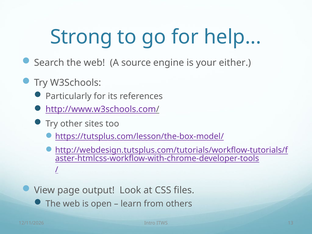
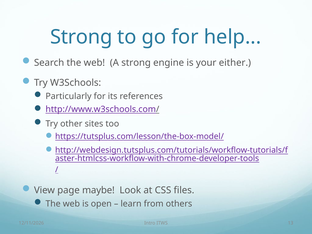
A source: source -> strong
output: output -> maybe
